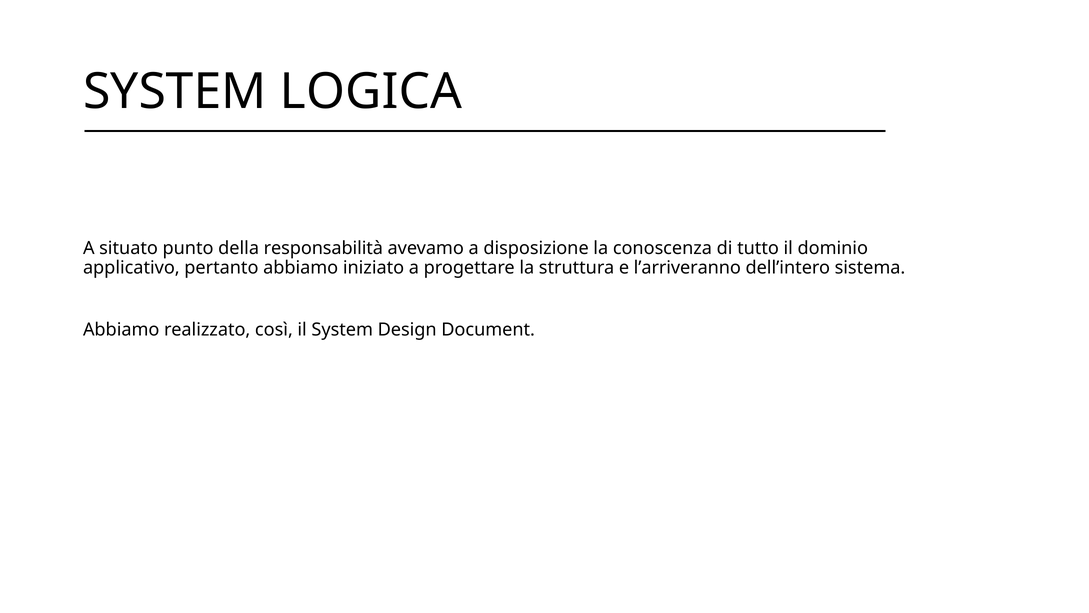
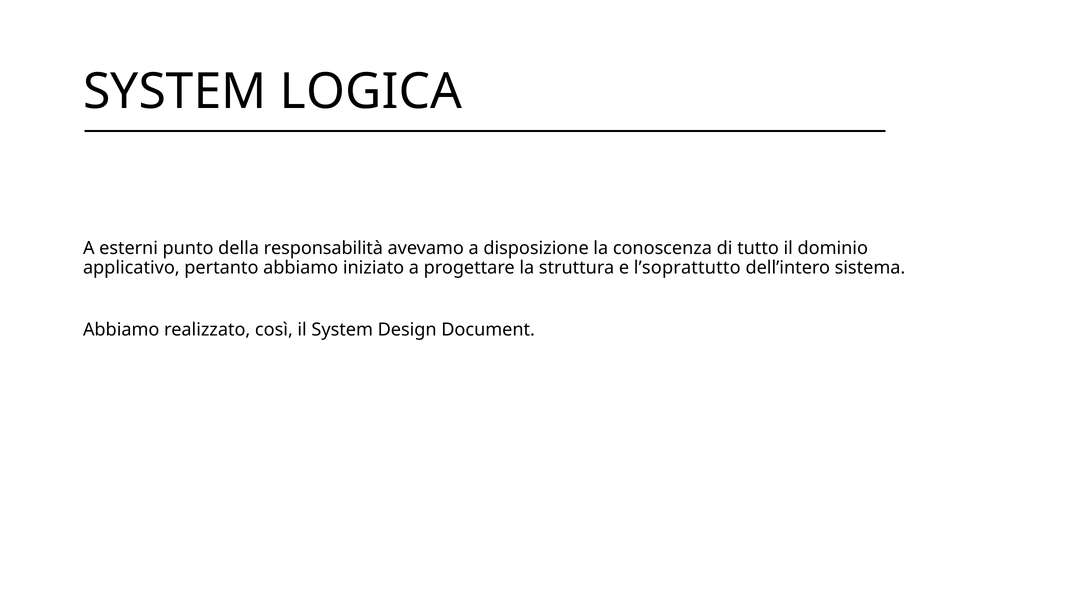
situato: situato -> esterni
l’arriveranno: l’arriveranno -> l’soprattutto
